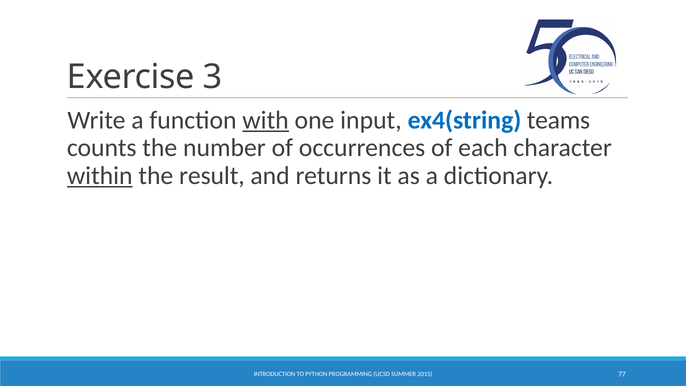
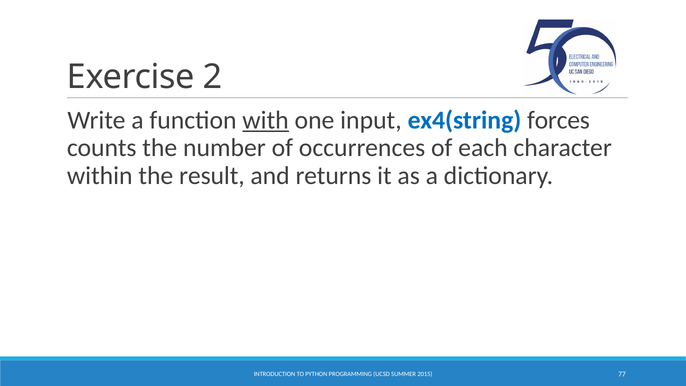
3: 3 -> 2
teams: teams -> forces
within underline: present -> none
